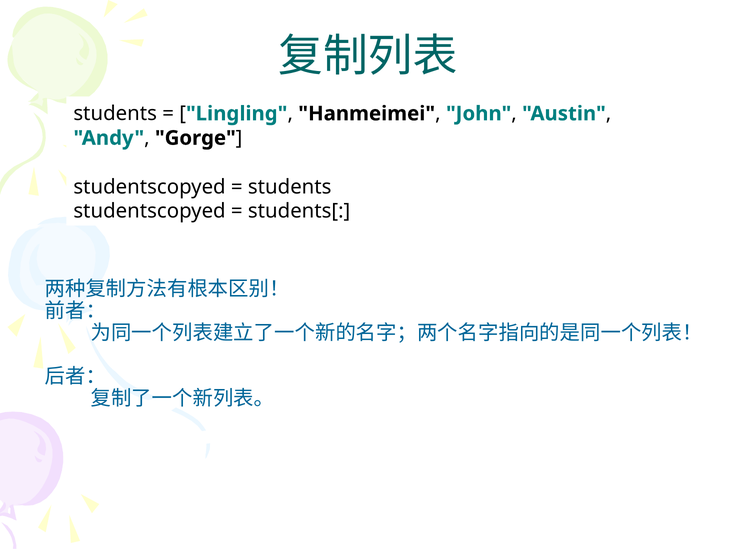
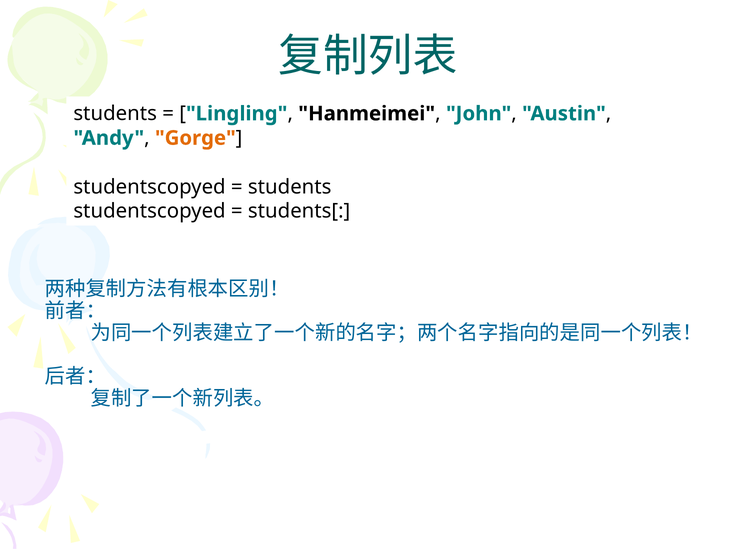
Gorge colour: black -> orange
